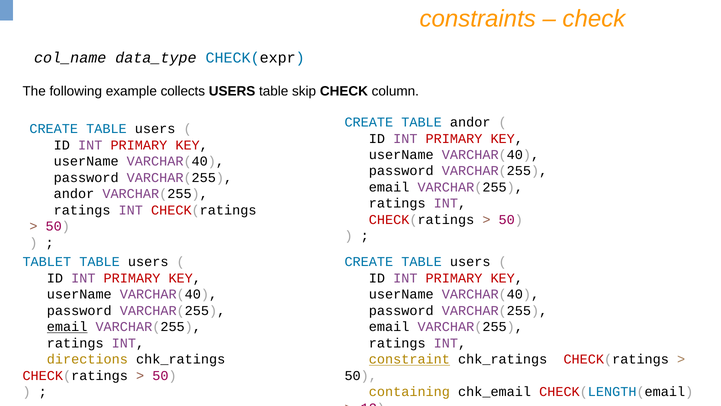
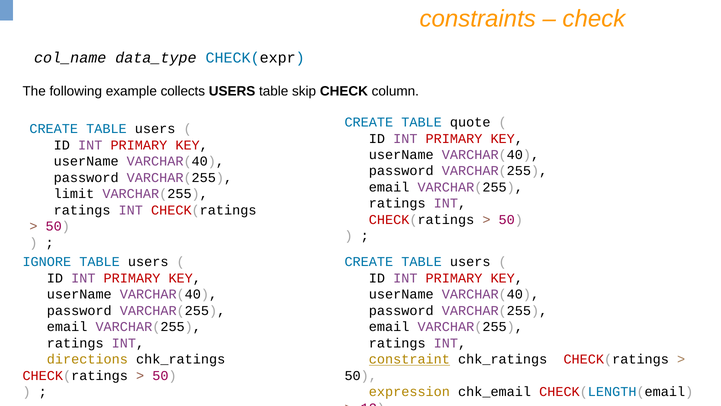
TABLE andor: andor -> quote
andor at (74, 194): andor -> limit
TABLET: TABLET -> IGNORE
email at (67, 327) underline: present -> none
containing: containing -> expression
